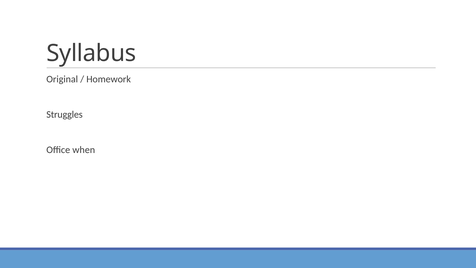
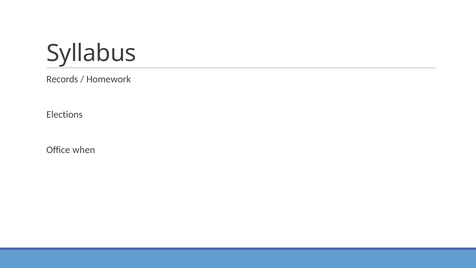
Original: Original -> Records
Struggles: Struggles -> Elections
